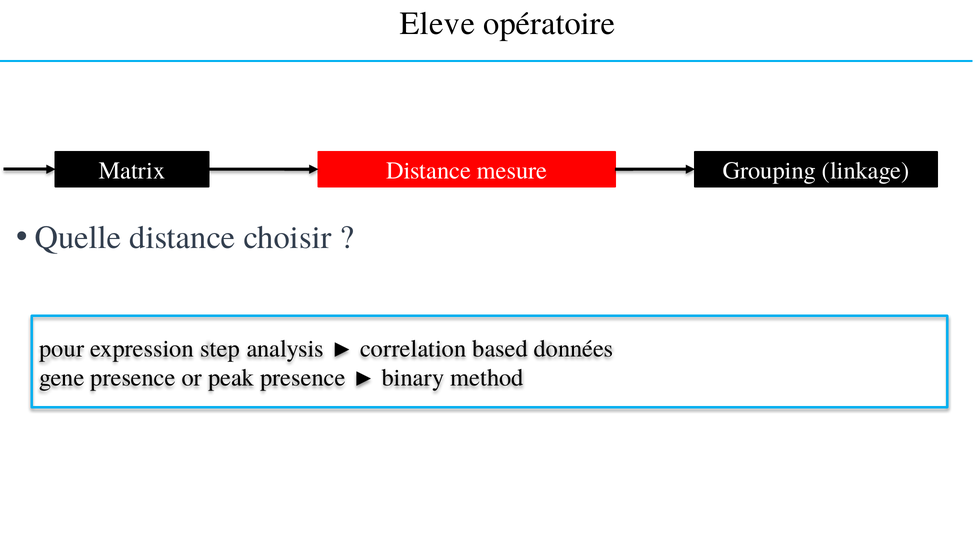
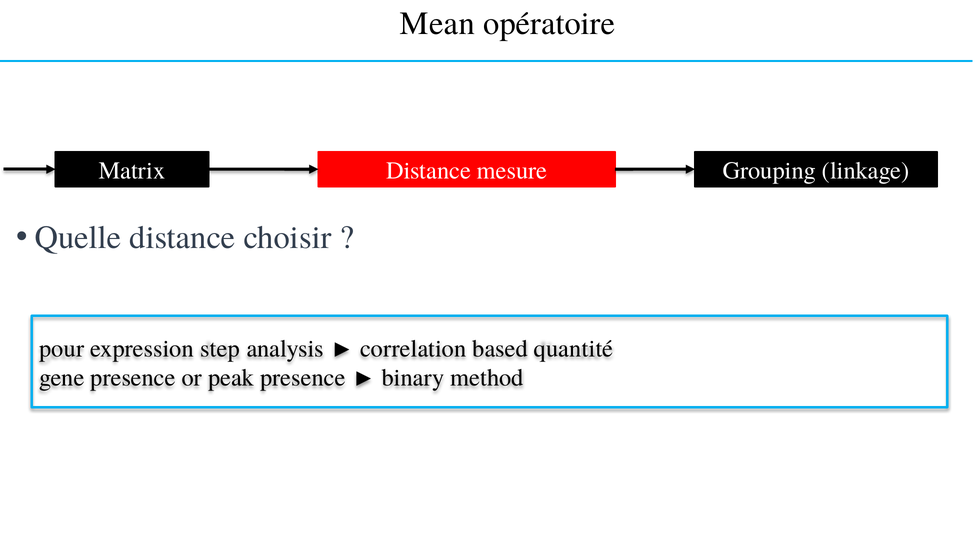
Eleve: Eleve -> Mean
données: données -> quantité
